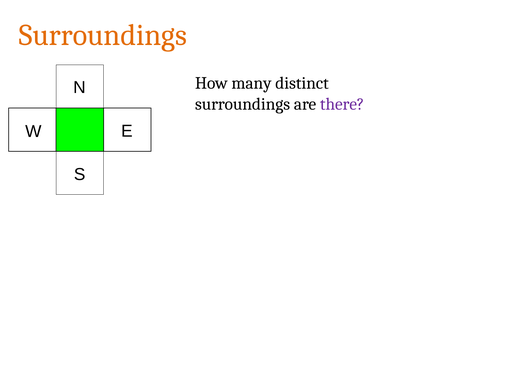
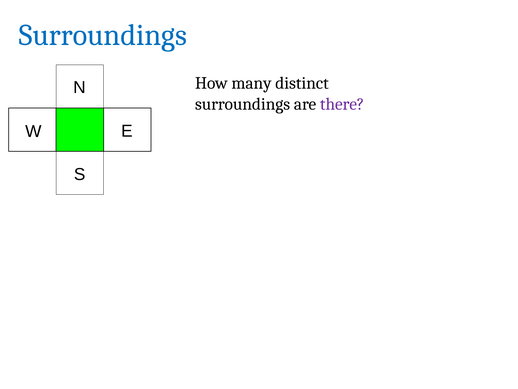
Surroundings at (103, 35) colour: orange -> blue
